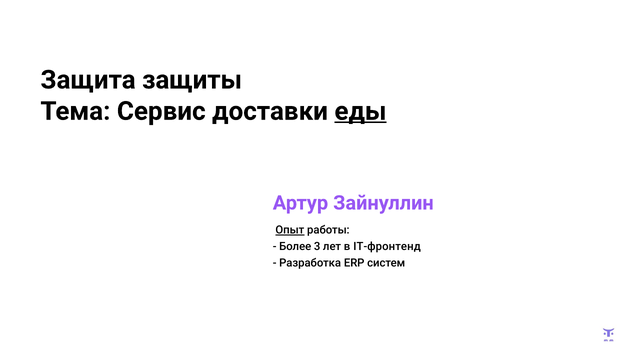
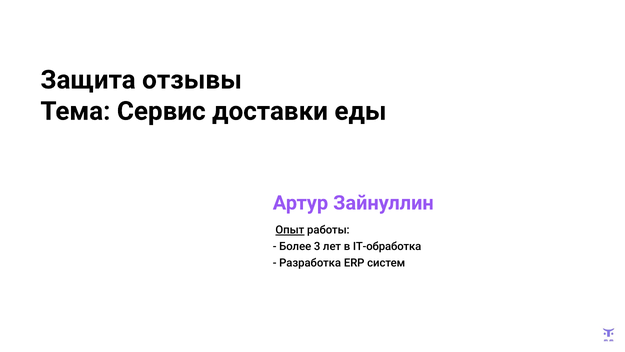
защиты: защиты -> отзывы
еды underline: present -> none
IT-фронтенд: IT-фронтенд -> IT-обработка
